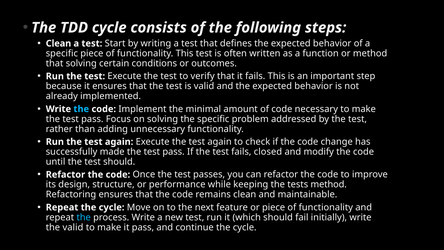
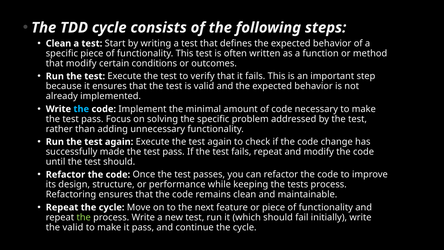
that solving: solving -> modify
fails closed: closed -> repeat
tests method: method -> process
the at (84, 217) colour: light blue -> light green
